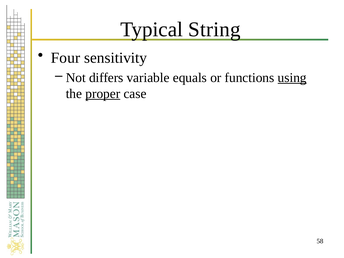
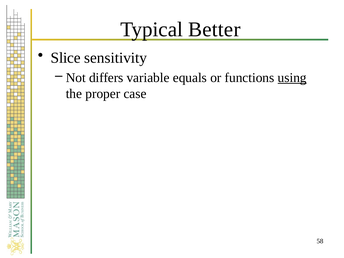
String: String -> Better
Four: Four -> Slice
proper underline: present -> none
